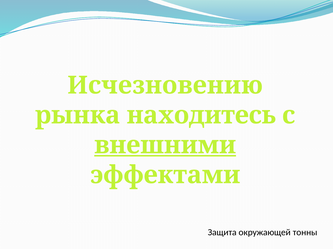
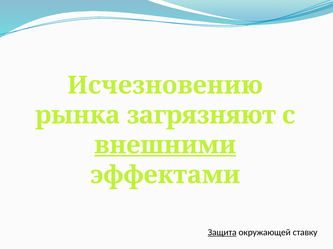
находитесь: находитесь -> загрязняют
Защита underline: none -> present
тонны: тонны -> ставку
